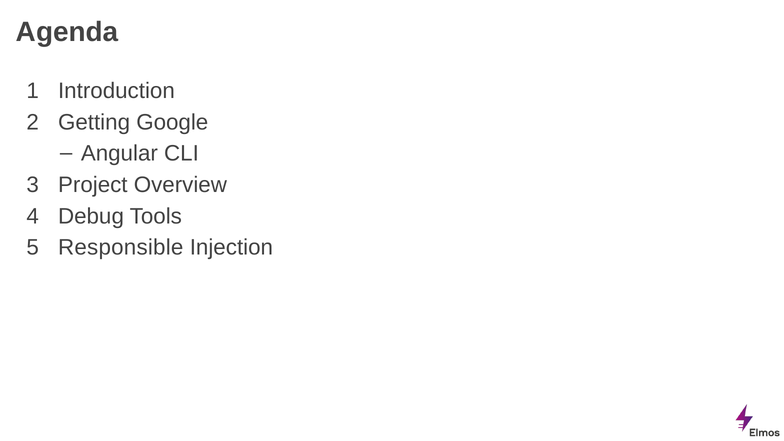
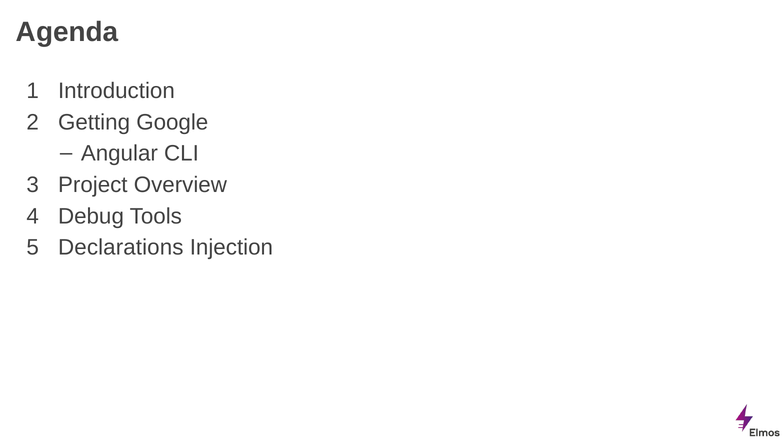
Responsible: Responsible -> Declarations
